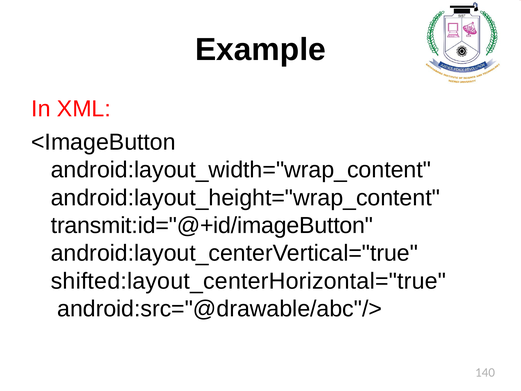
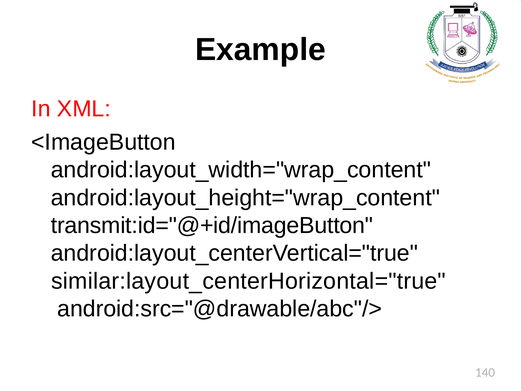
shifted:layout_centerHorizontal="true: shifted:layout_centerHorizontal="true -> similar:layout_centerHorizontal="true
